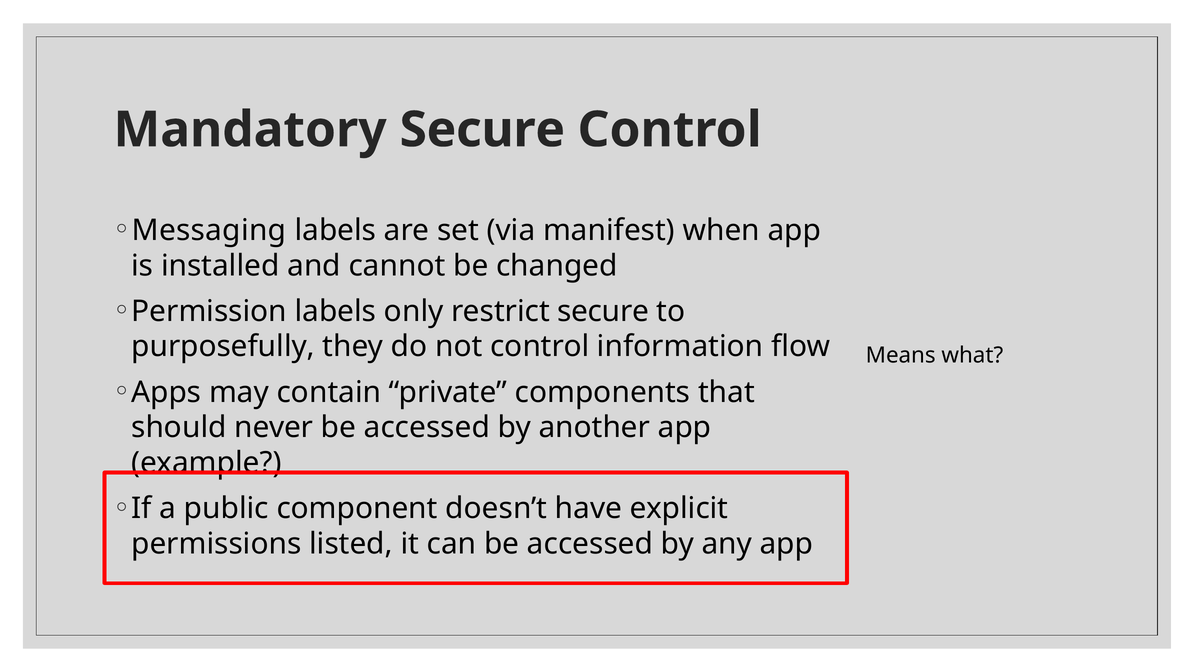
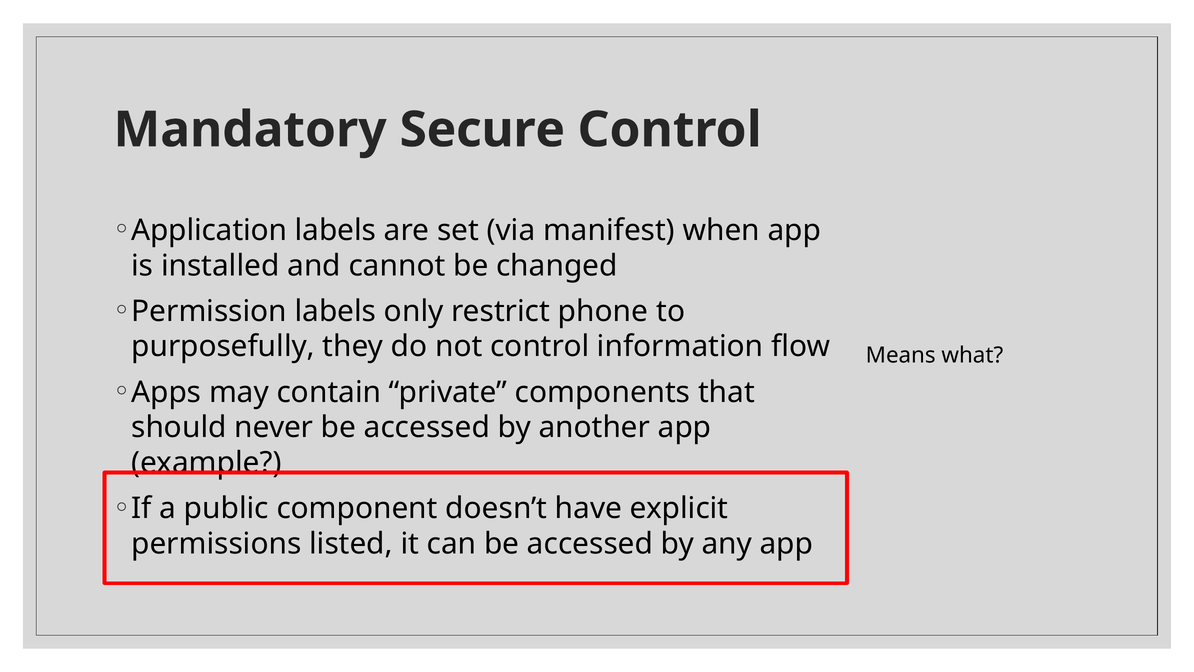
Messaging: Messaging -> Application
restrict secure: secure -> phone
